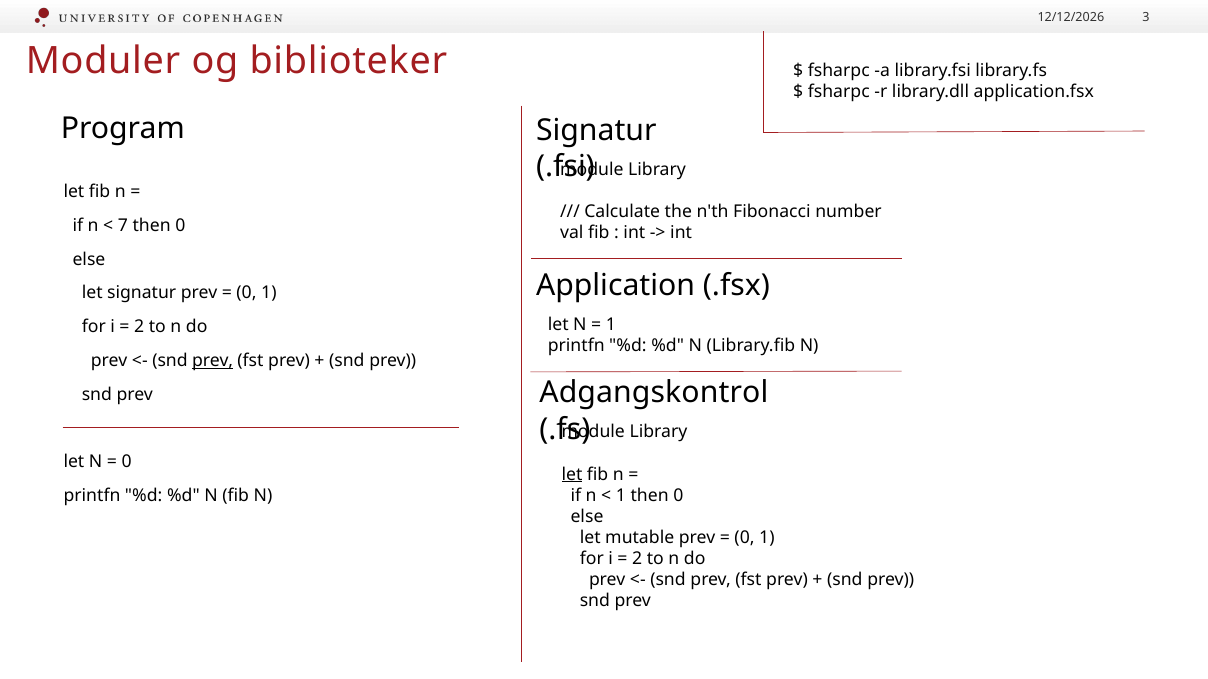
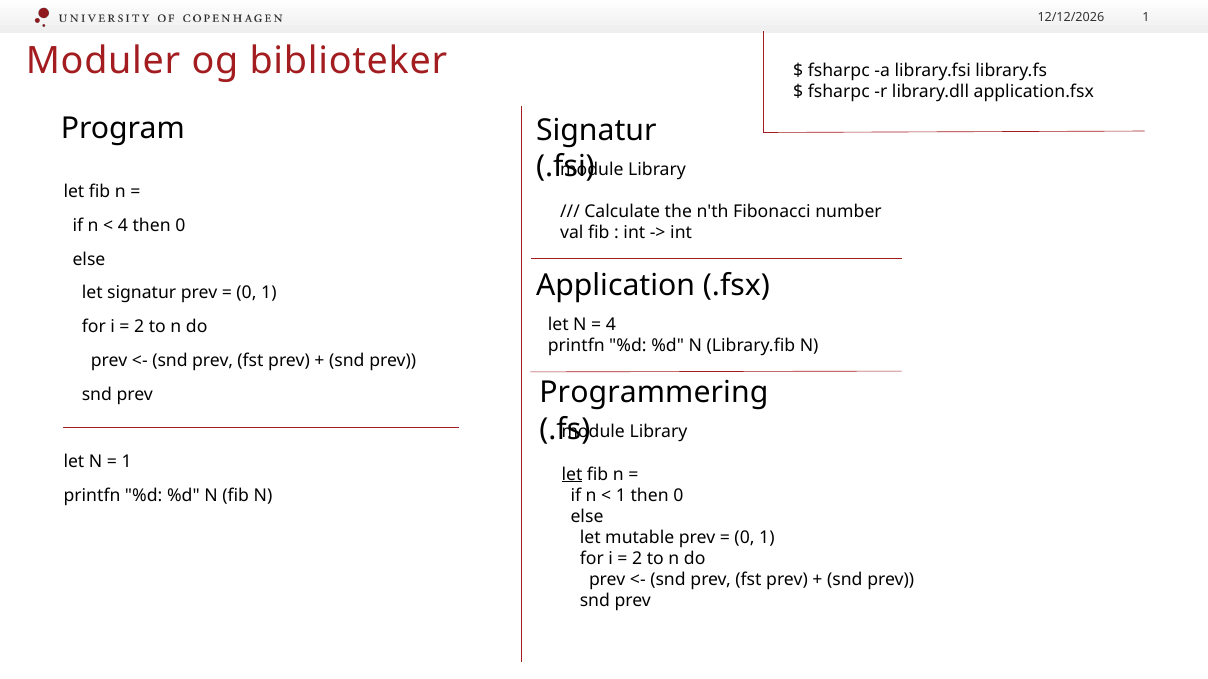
3 at (1146, 17): 3 -> 1
7 at (123, 226): 7 -> 4
1 at (611, 325): 1 -> 4
prev at (213, 361) underline: present -> none
Adgangskontrol: Adgangskontrol -> Programmering
0 at (127, 462): 0 -> 1
